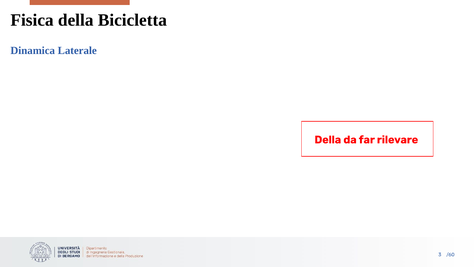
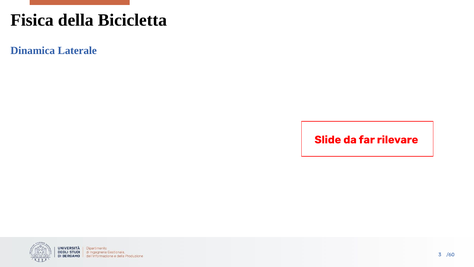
Della at (328, 140): Della -> Slide
